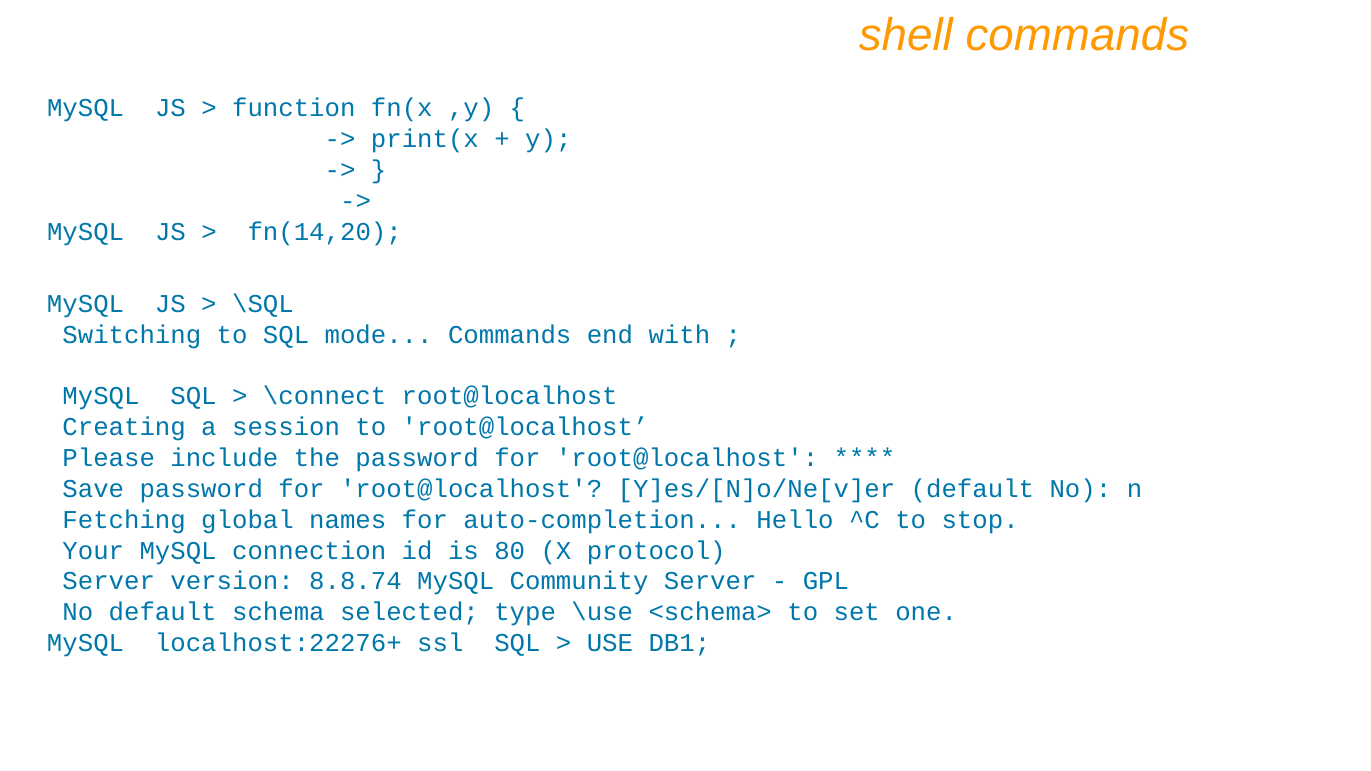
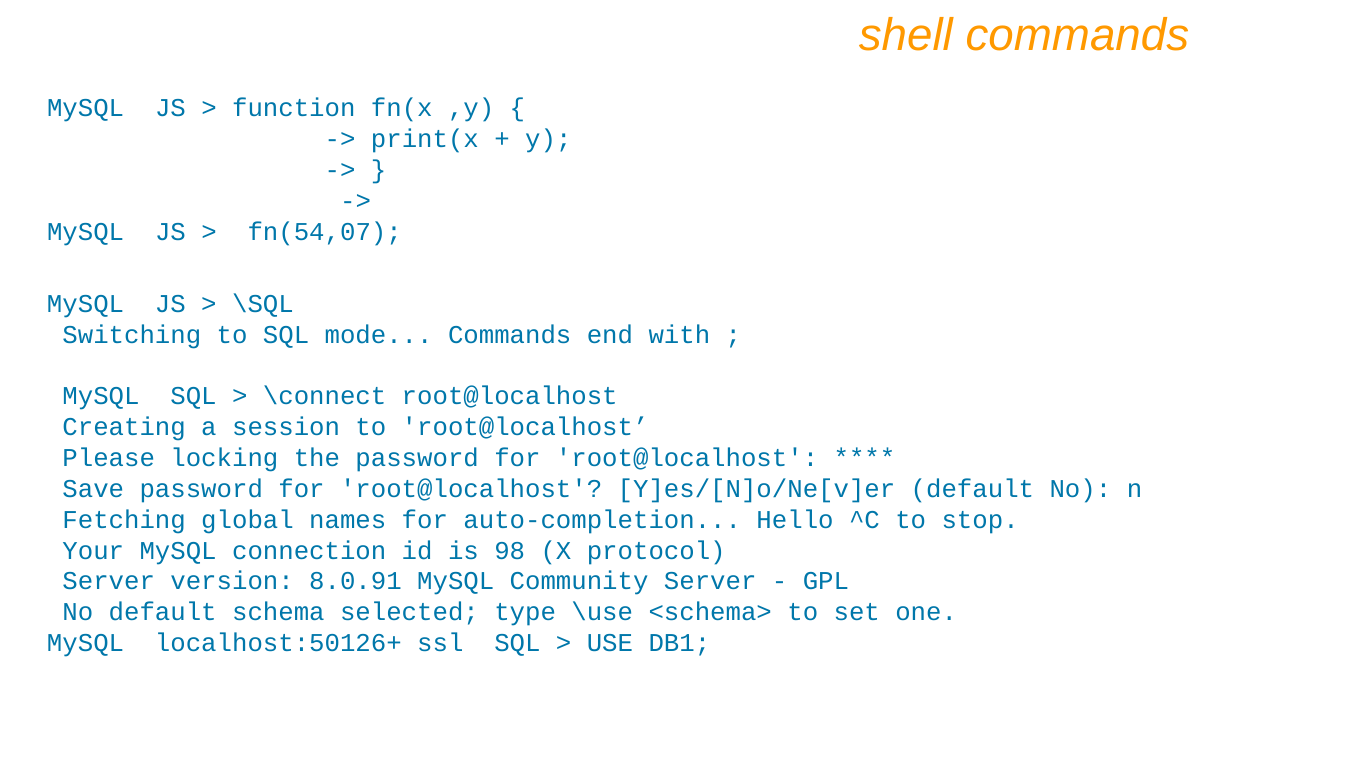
fn(14,20: fn(14,20 -> fn(54,07
include: include -> locking
80: 80 -> 98
8.8.74: 8.8.74 -> 8.0.91
localhost:22276+: localhost:22276+ -> localhost:50126+
